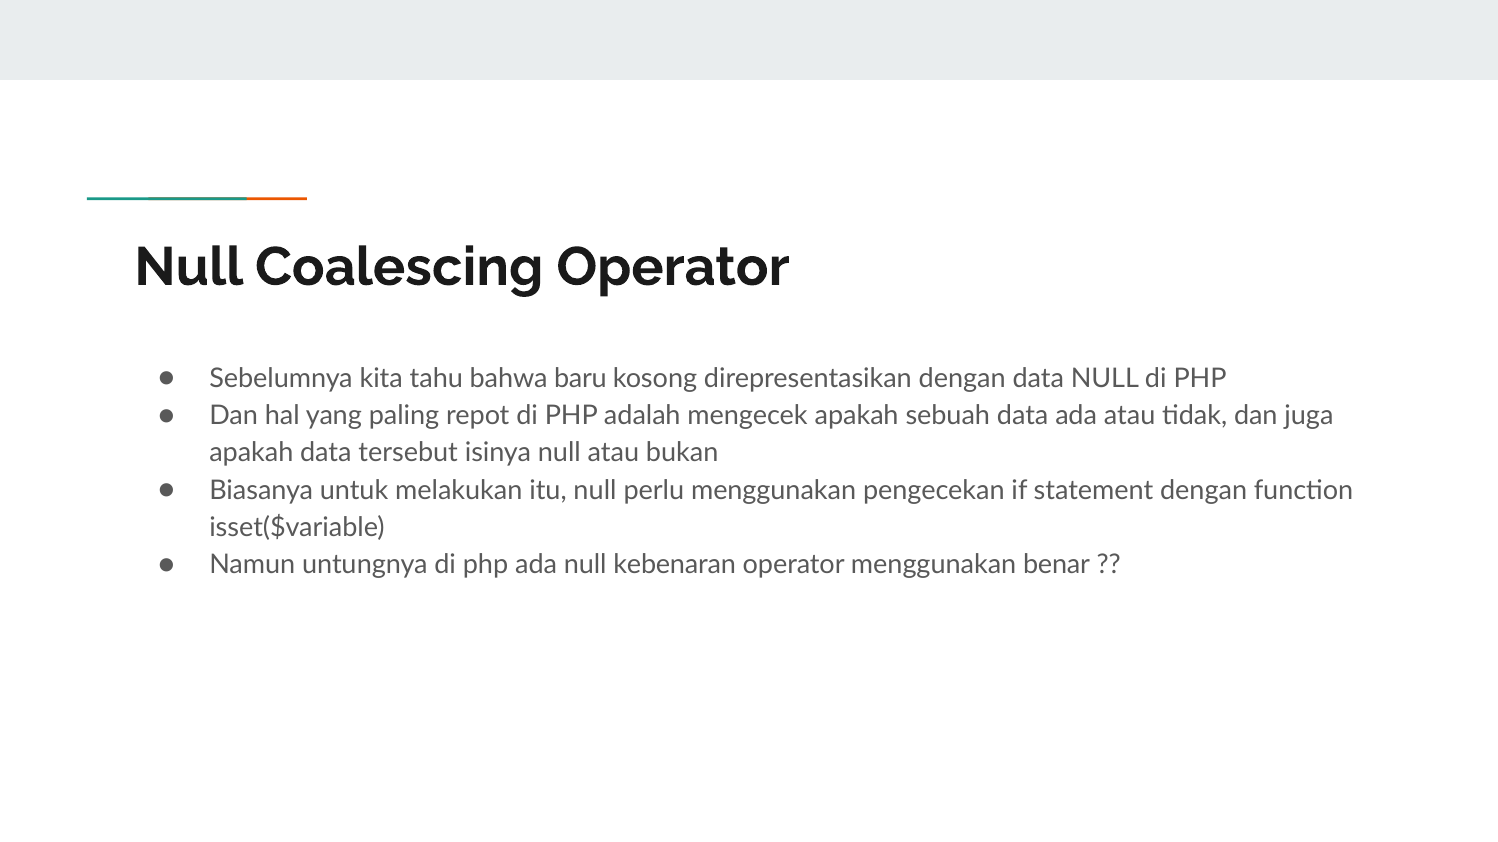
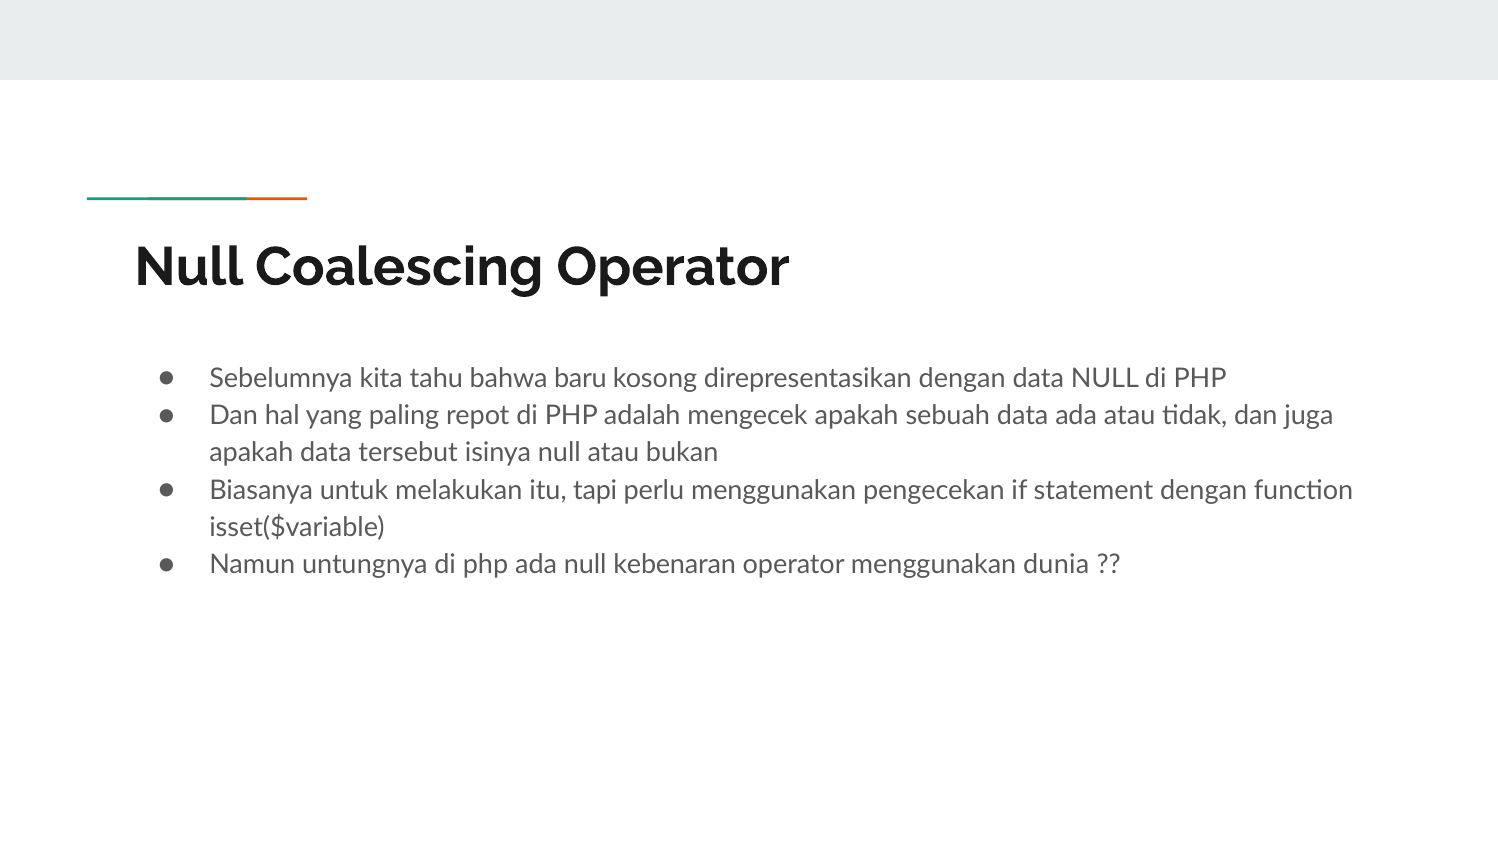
itu null: null -> tapi
benar: benar -> dunia
